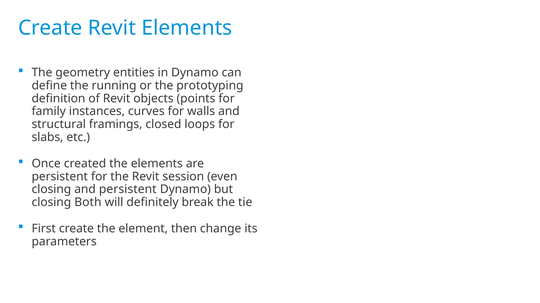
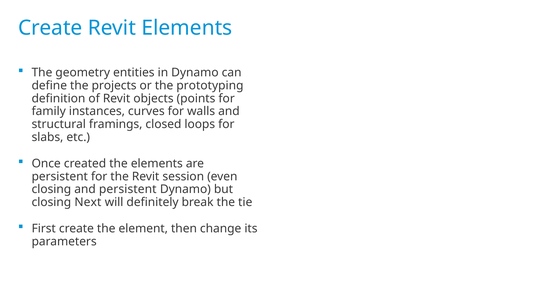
running: running -> projects
Both: Both -> Next
